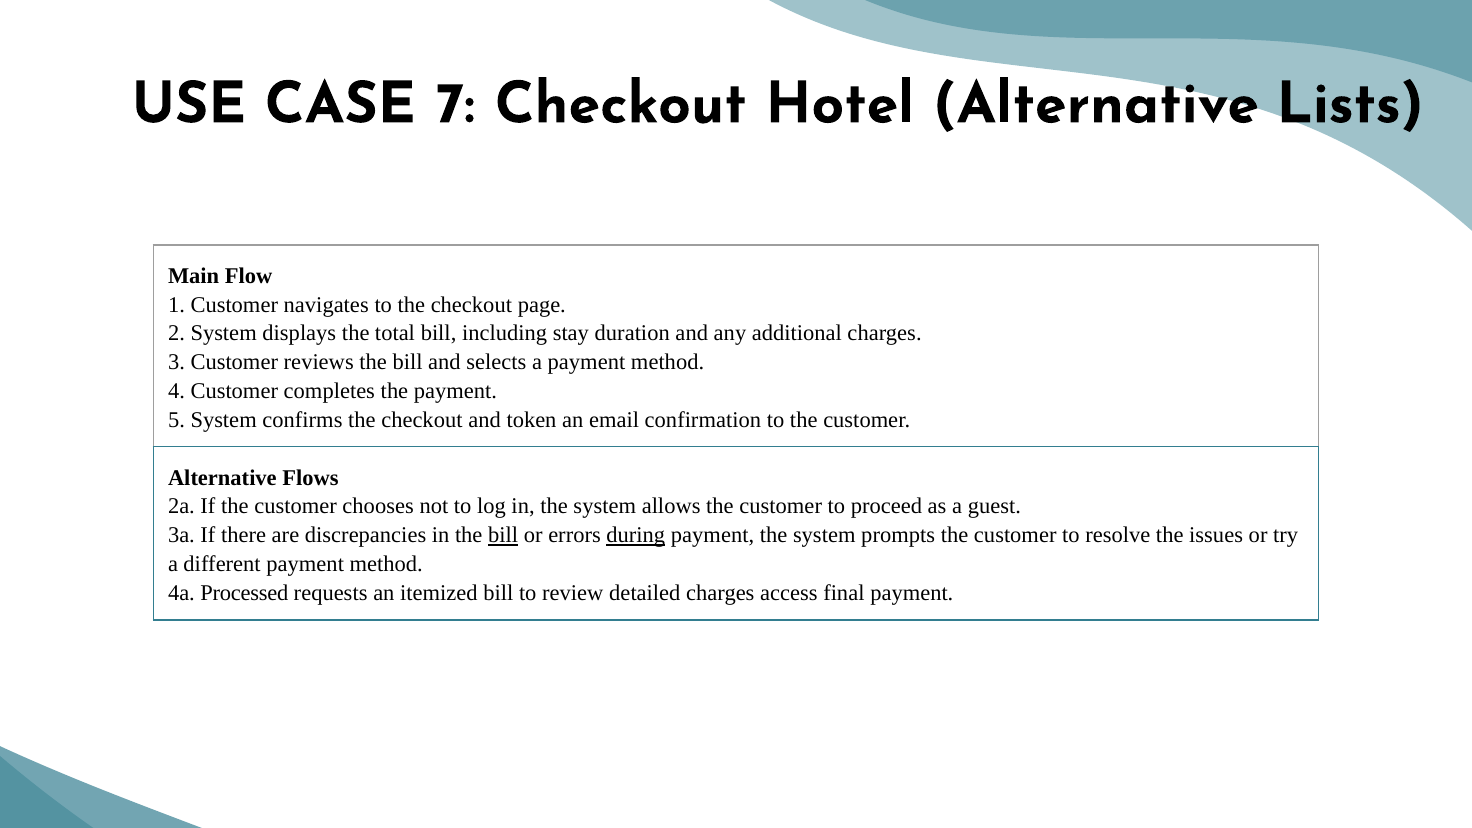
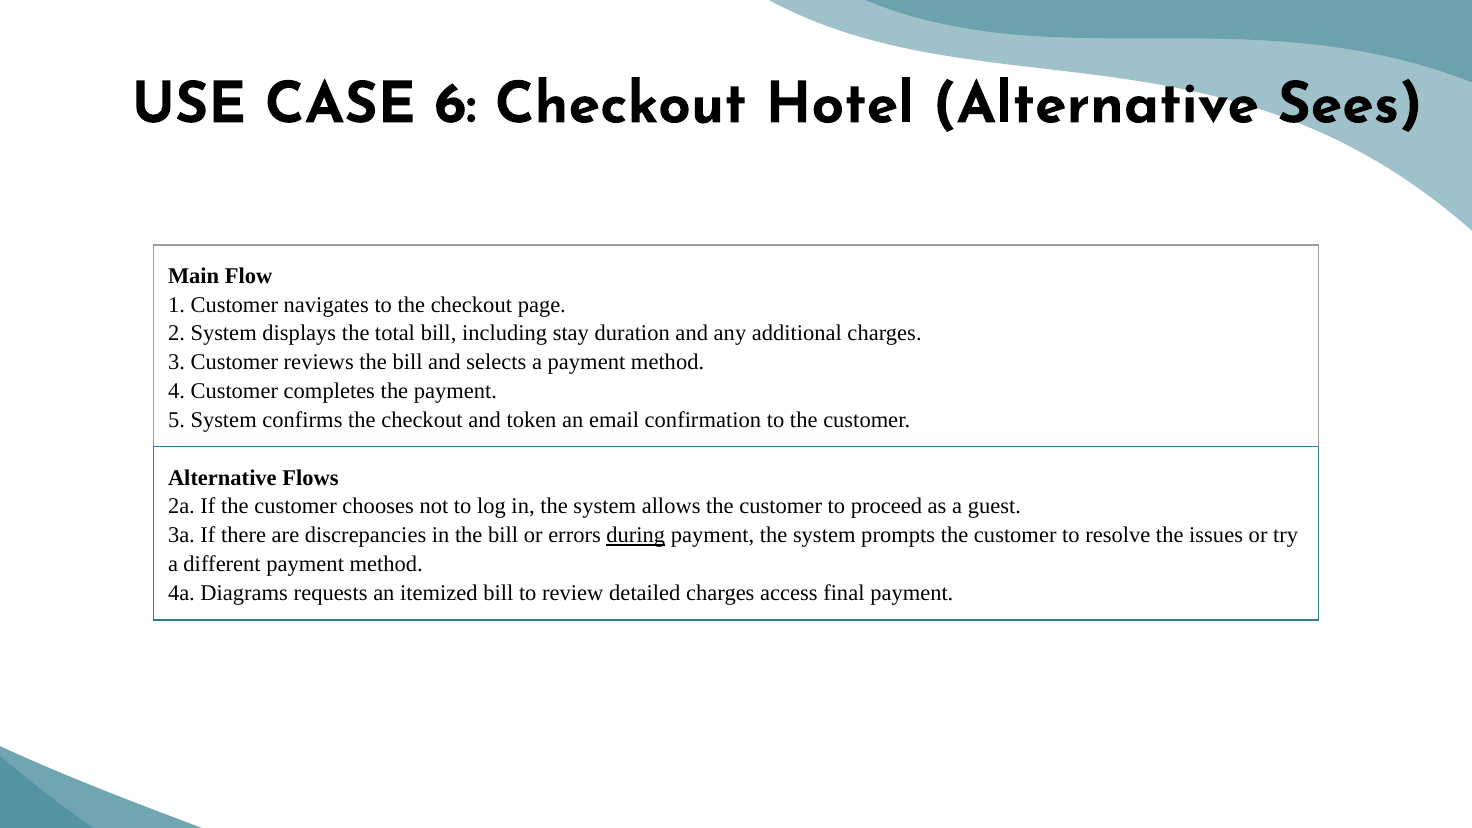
7: 7 -> 6
Lists: Lists -> Sees
bill at (503, 535) underline: present -> none
Processed: Processed -> Diagrams
